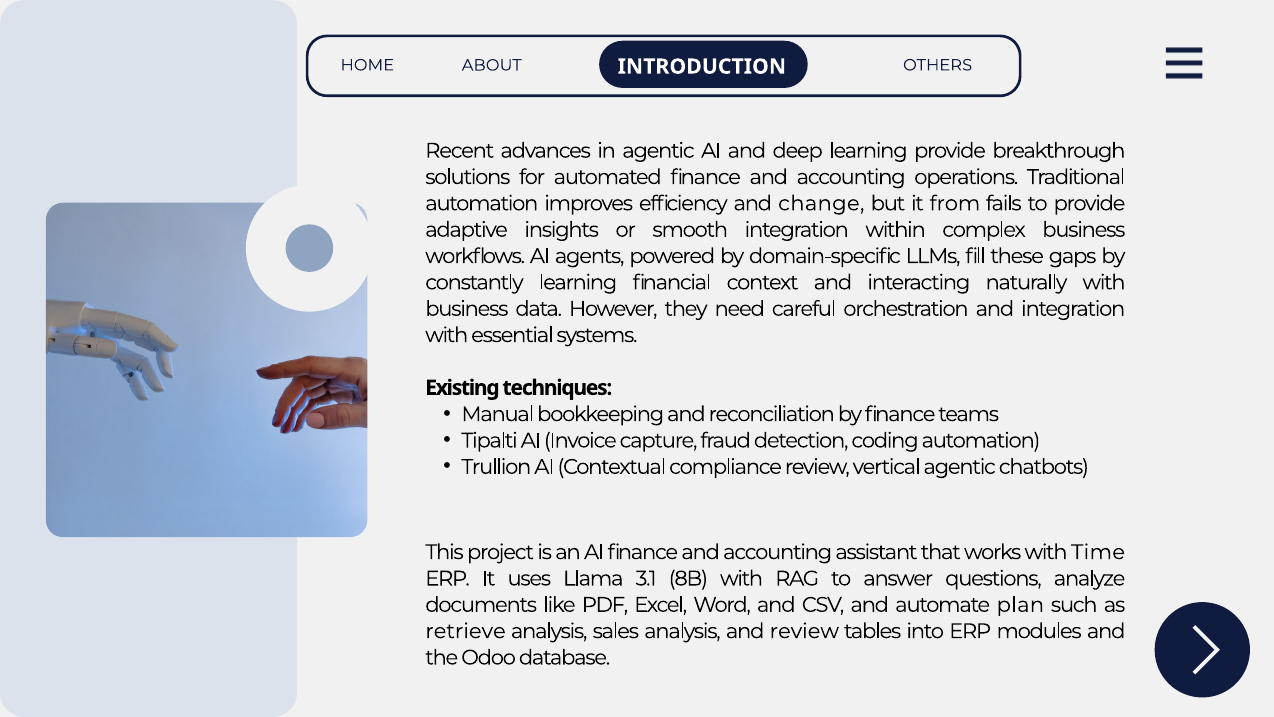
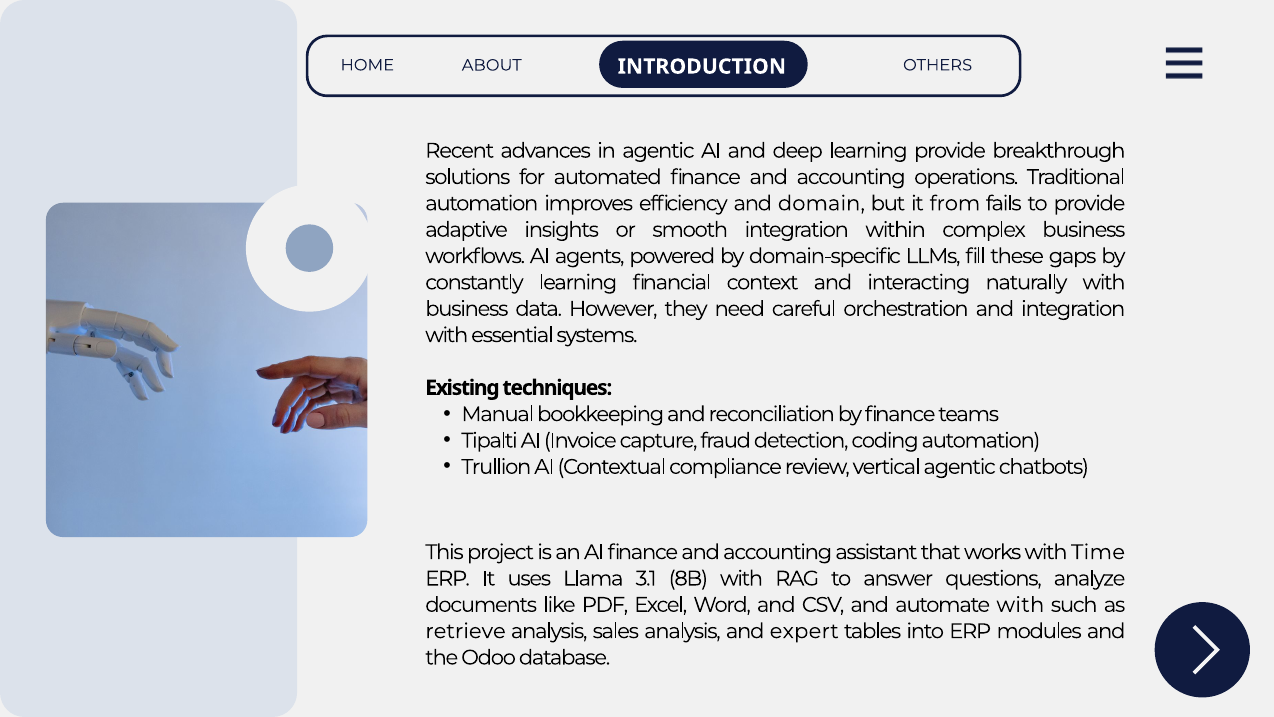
change: change -> domain
automate plan: plan -> with
and review: review -> expert
